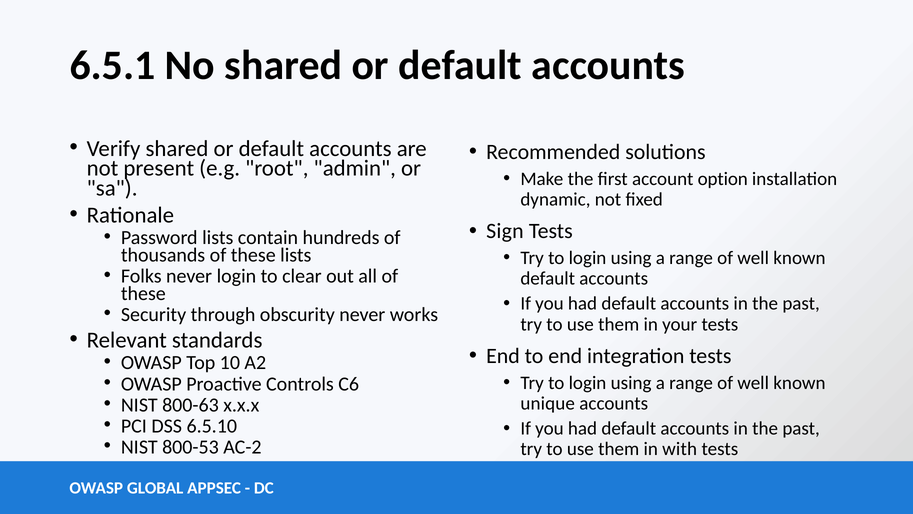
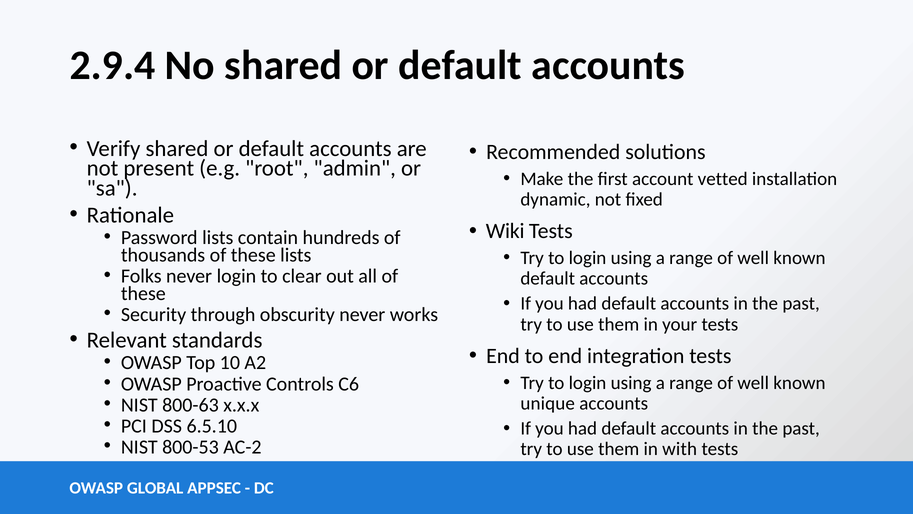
6.5.1: 6.5.1 -> 2.9.4
option: option -> vetted
Sign: Sign -> Wiki
